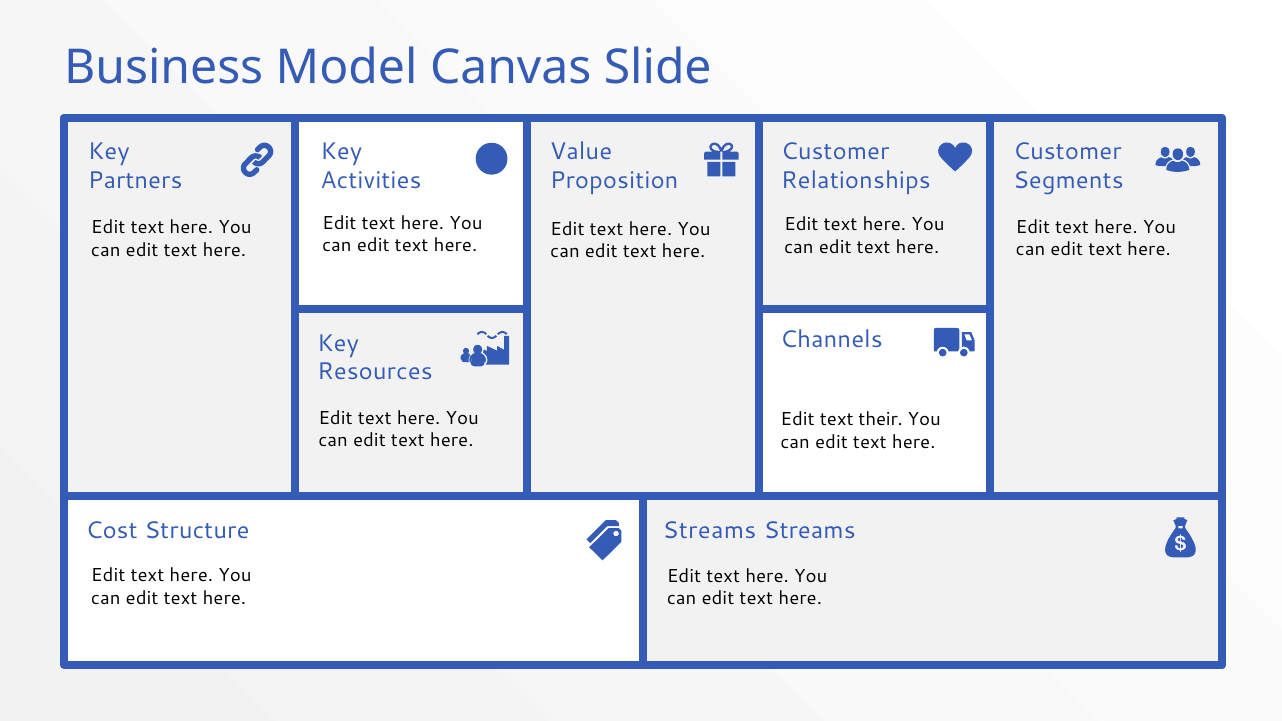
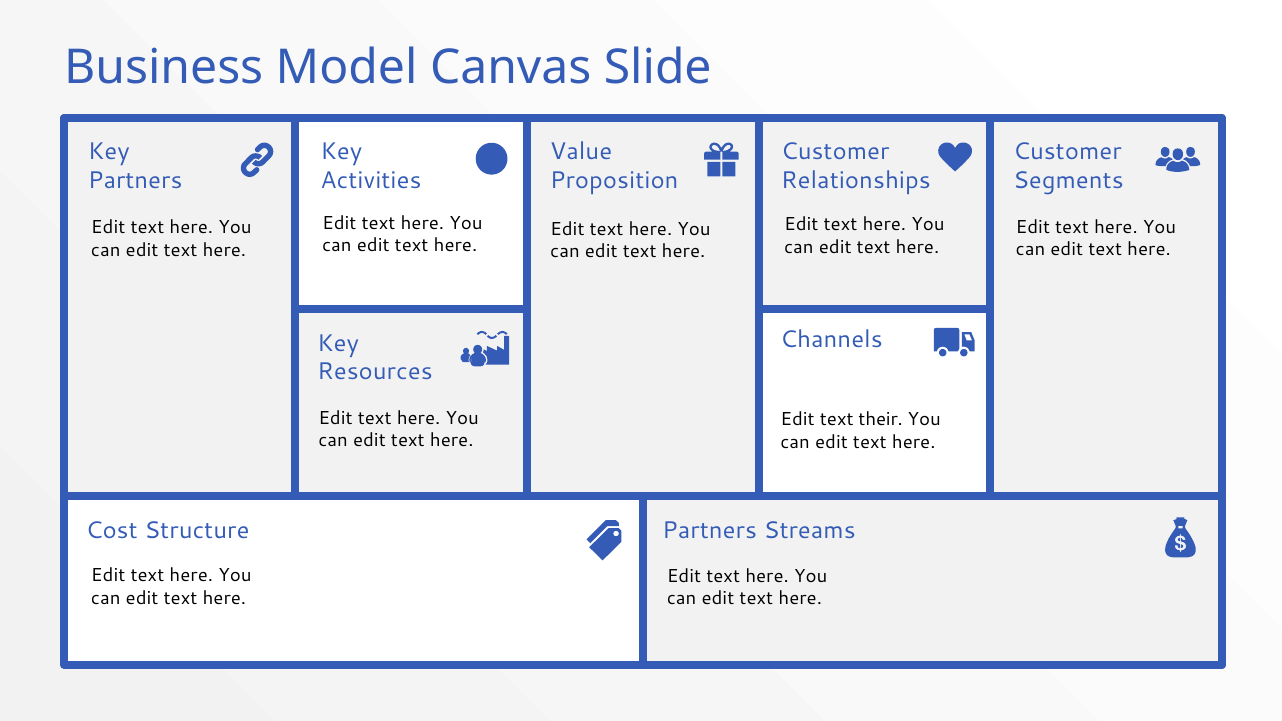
Structure Streams: Streams -> Partners
